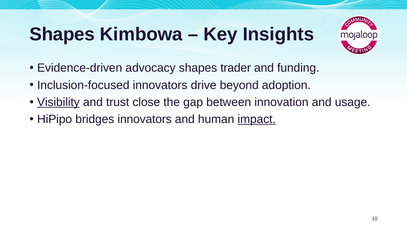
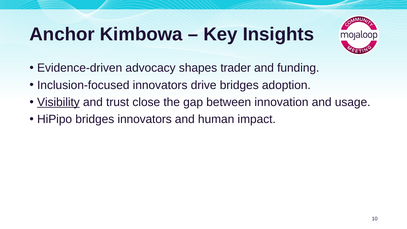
Shapes at (62, 34): Shapes -> Anchor
drive beyond: beyond -> bridges
impact underline: present -> none
